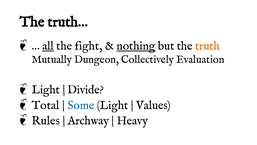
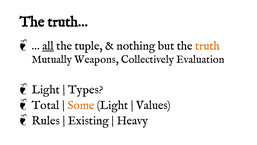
fight: fight -> tuple
nothing underline: present -> none
Dungeon: Dungeon -> Weapons
Divide: Divide -> Types
Some colour: blue -> orange
Archway: Archway -> Existing
